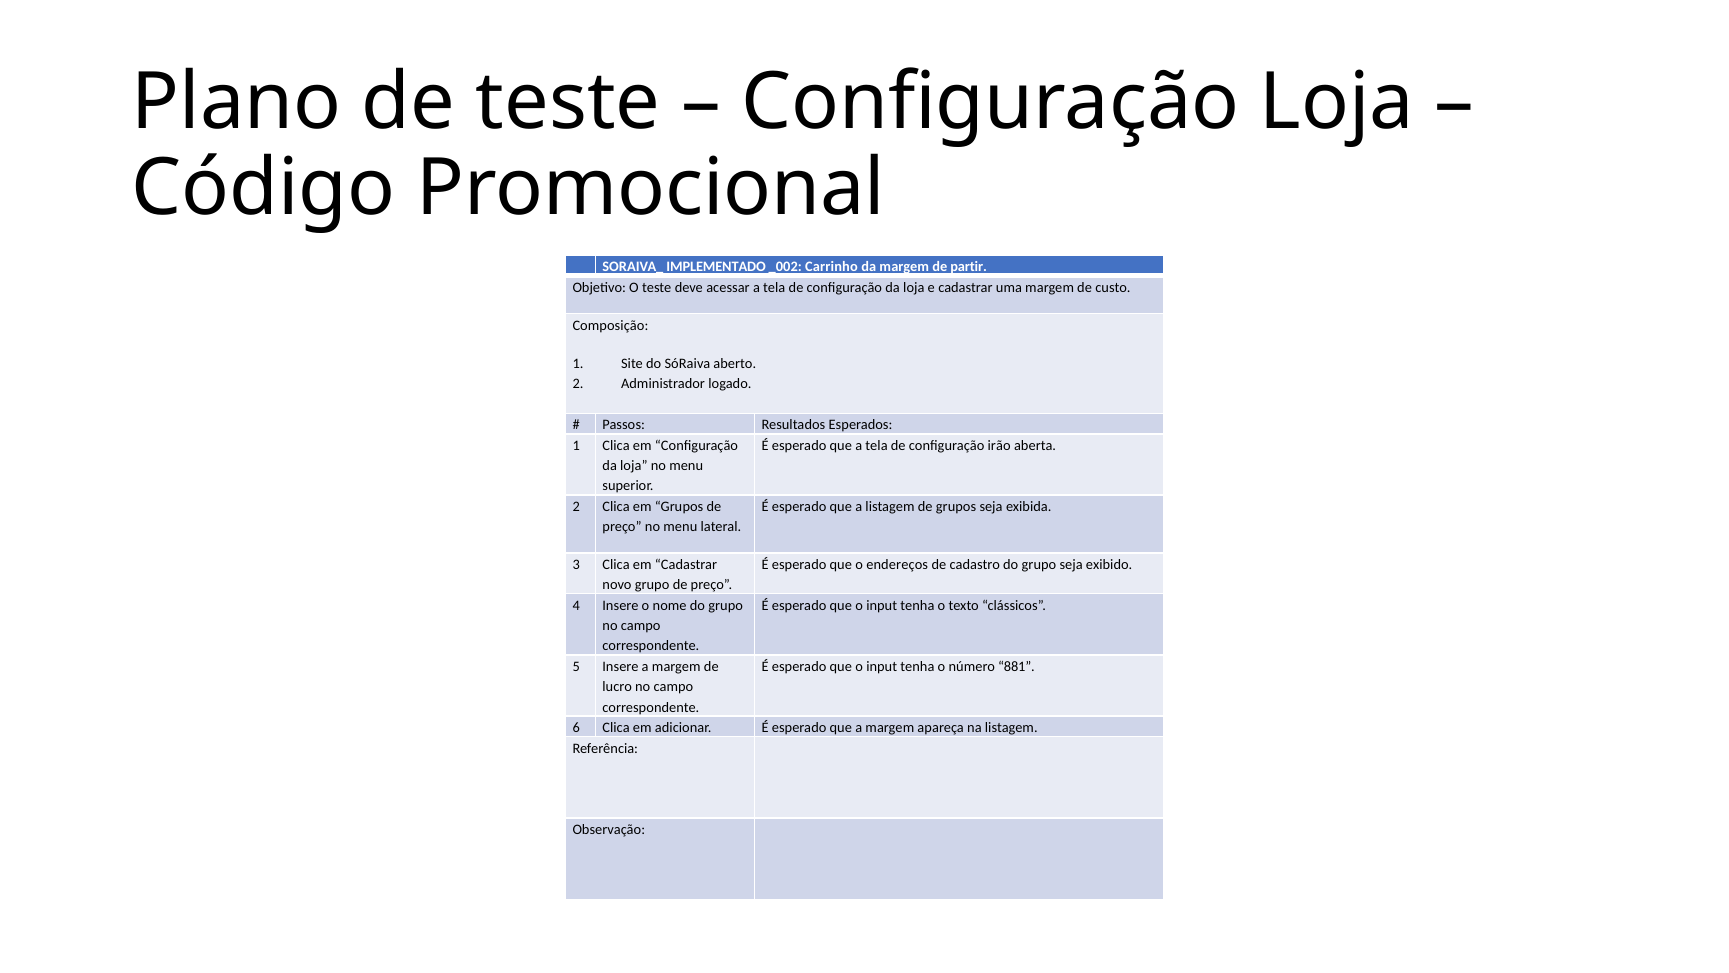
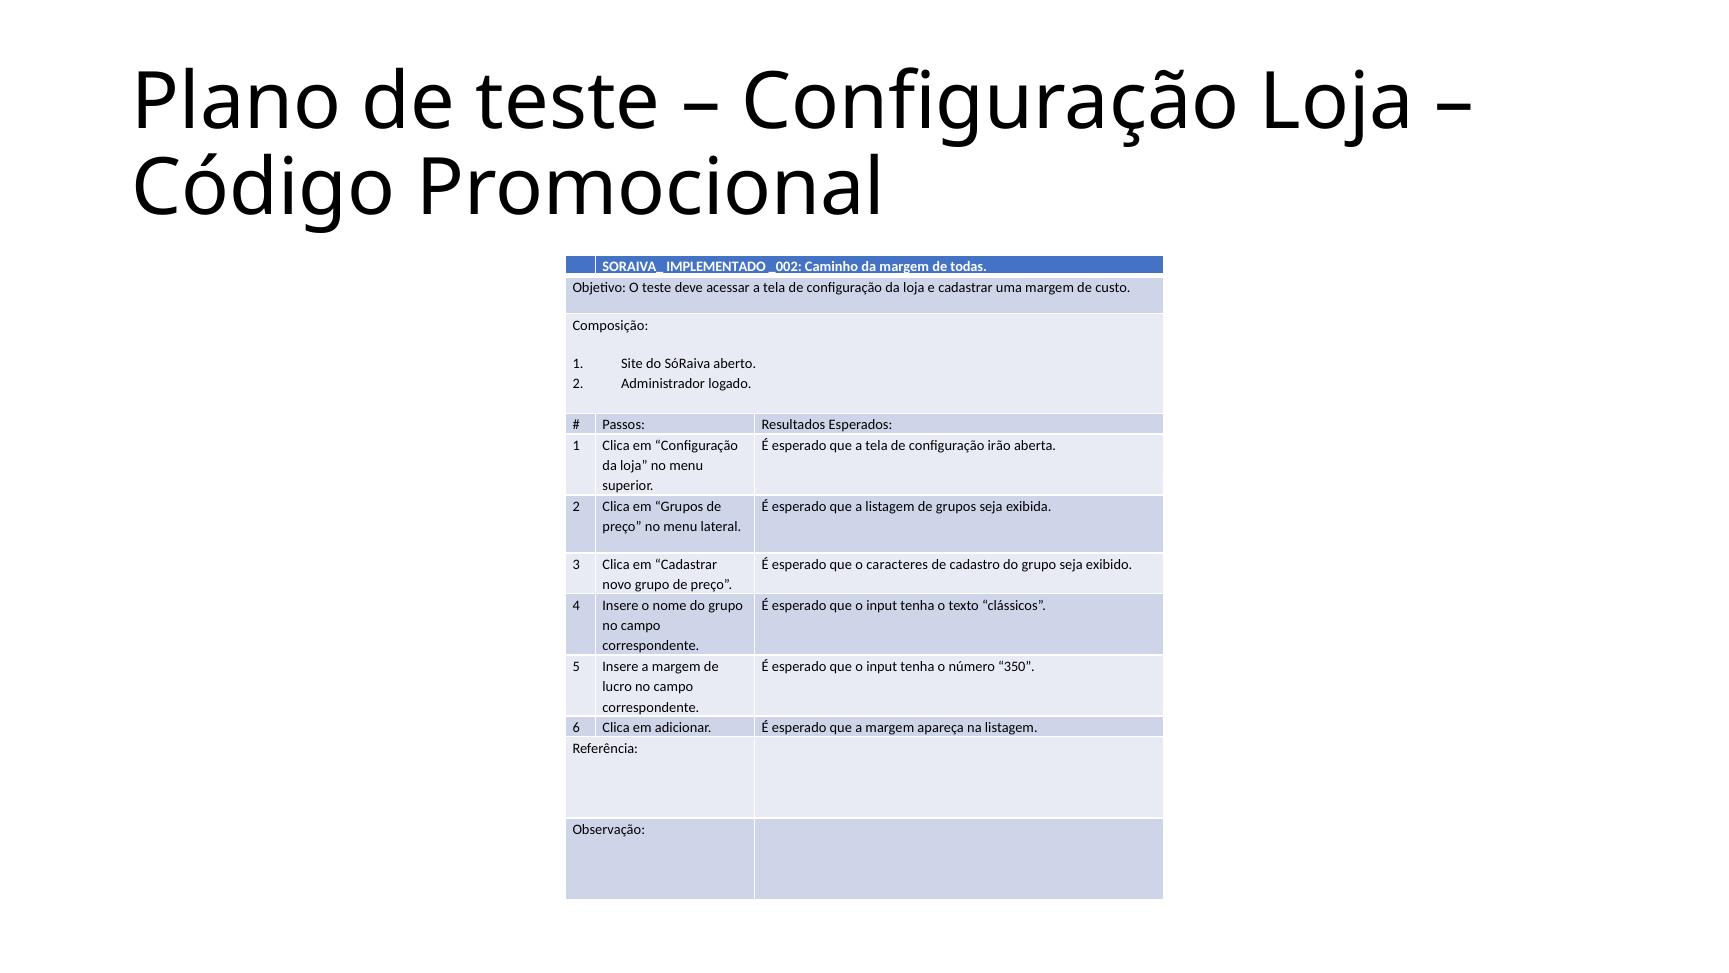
Carrinho: Carrinho -> Caminho
partir: partir -> todas
endereços: endereços -> caracteres
881: 881 -> 350
